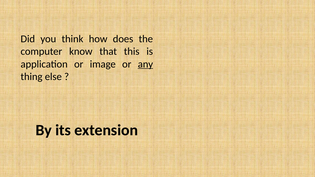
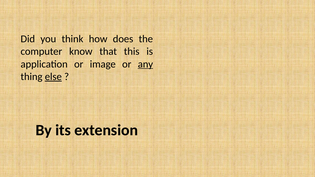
else underline: none -> present
